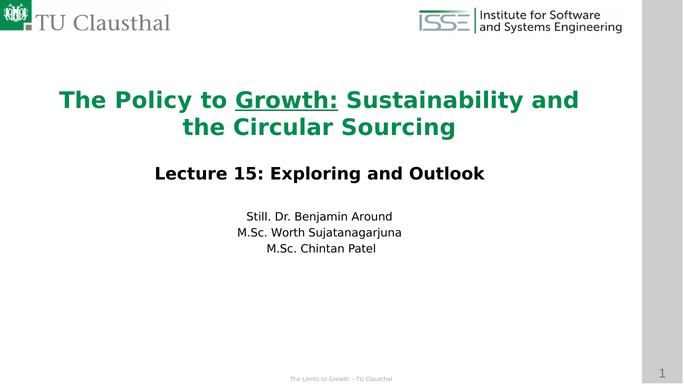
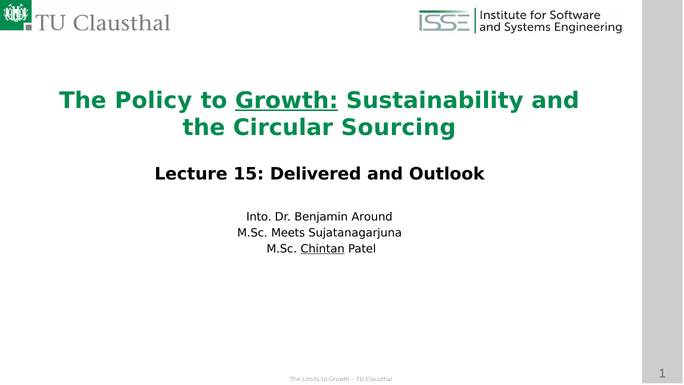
Exploring: Exploring -> Delivered
Still: Still -> Into
Worth: Worth -> Meets
Chintan underline: none -> present
